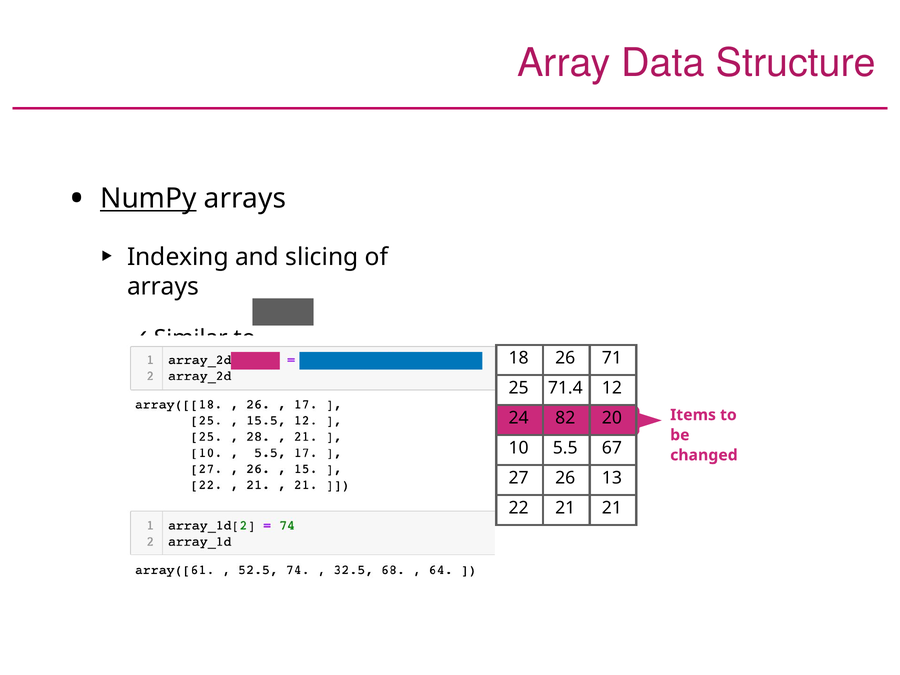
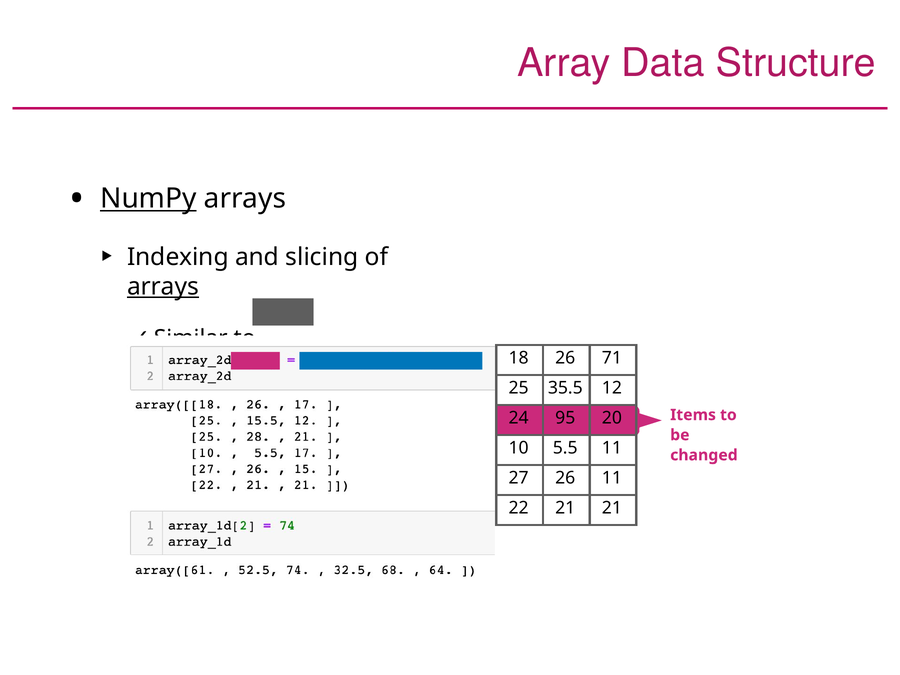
arrays at (163, 286) underline: none -> present
71.4: 71.4 -> 35.5
82: 82 -> 95
5.5 67: 67 -> 11
26 13: 13 -> 11
